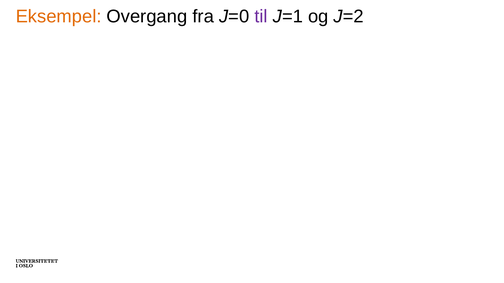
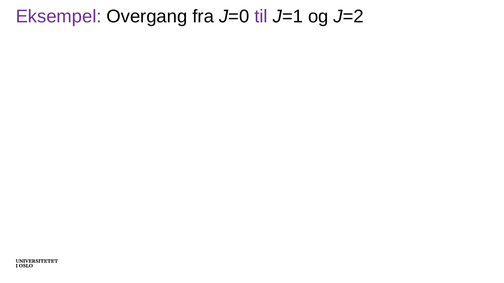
Eksempel colour: orange -> purple
